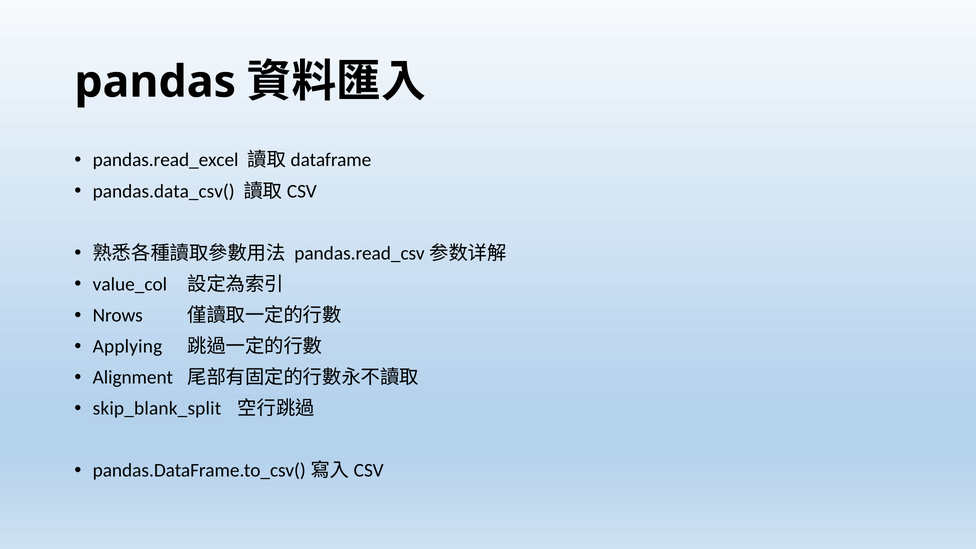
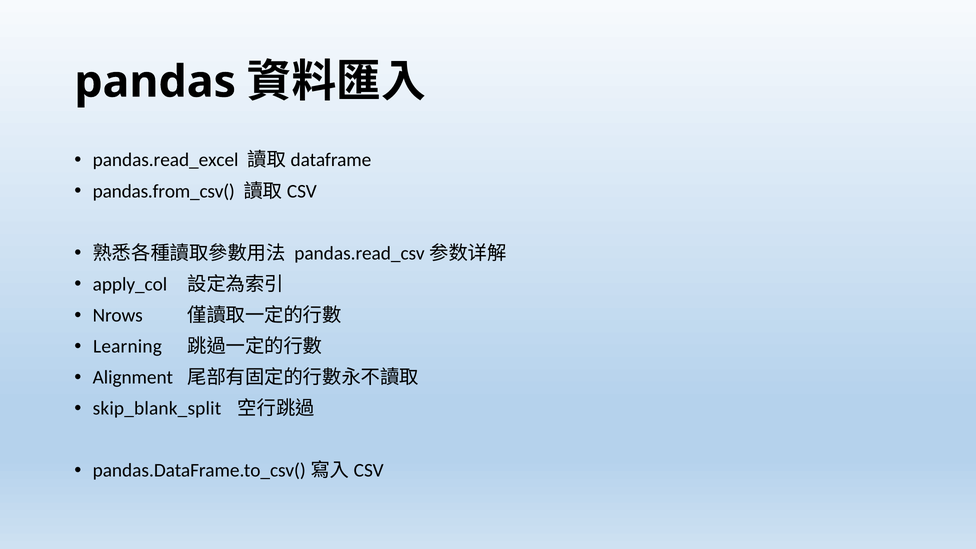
pandas.data_csv(: pandas.data_csv( -> pandas.from_csv(
value_col: value_col -> apply_col
Applying: Applying -> Learning
